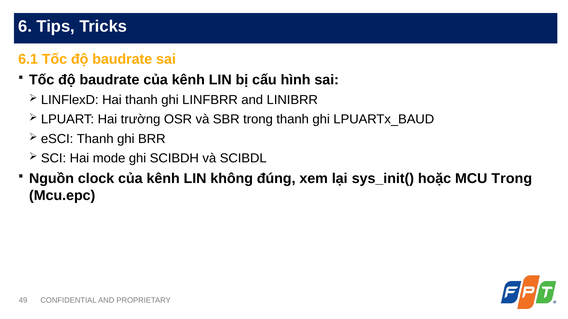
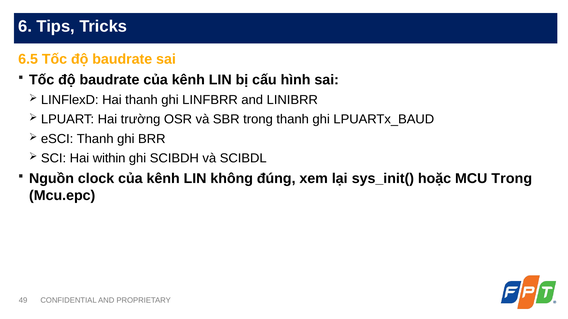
6.1: 6.1 -> 6.5
mode: mode -> within
